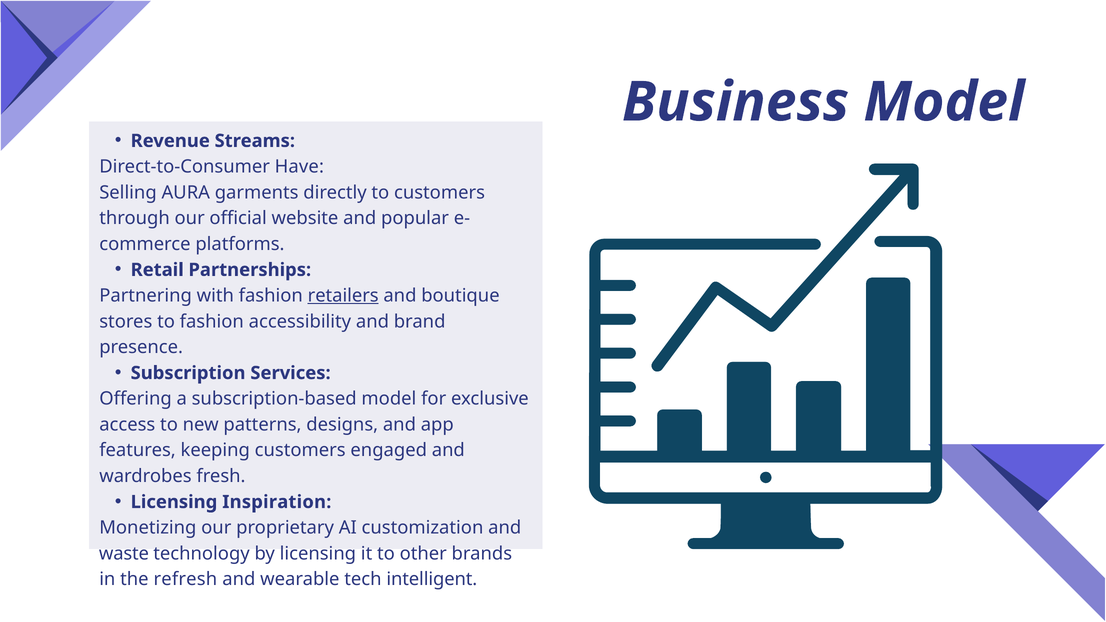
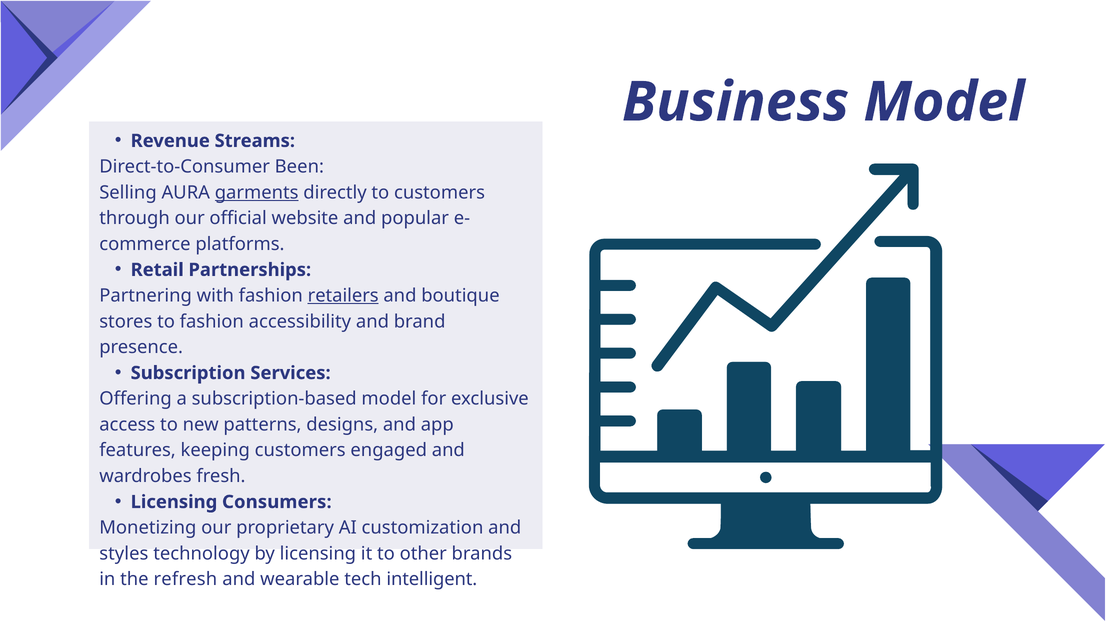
Have: Have -> Been
garments underline: none -> present
Inspiration: Inspiration -> Consumers
waste: waste -> styles
